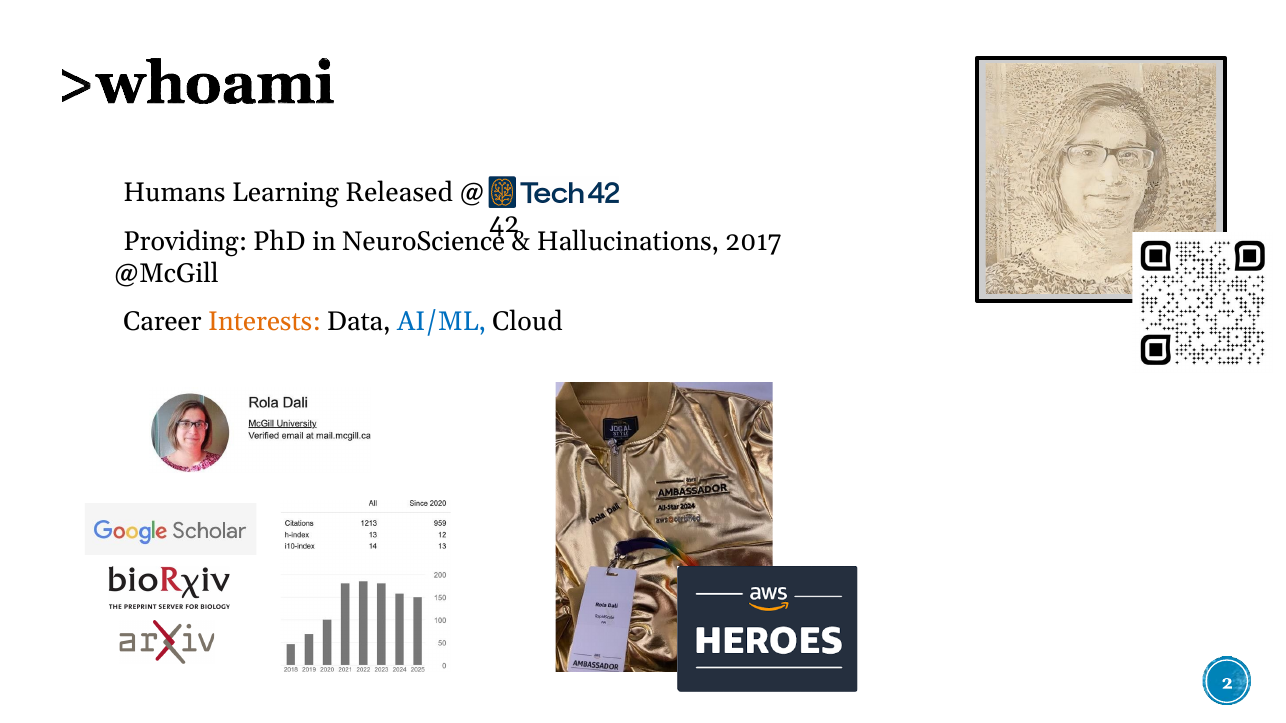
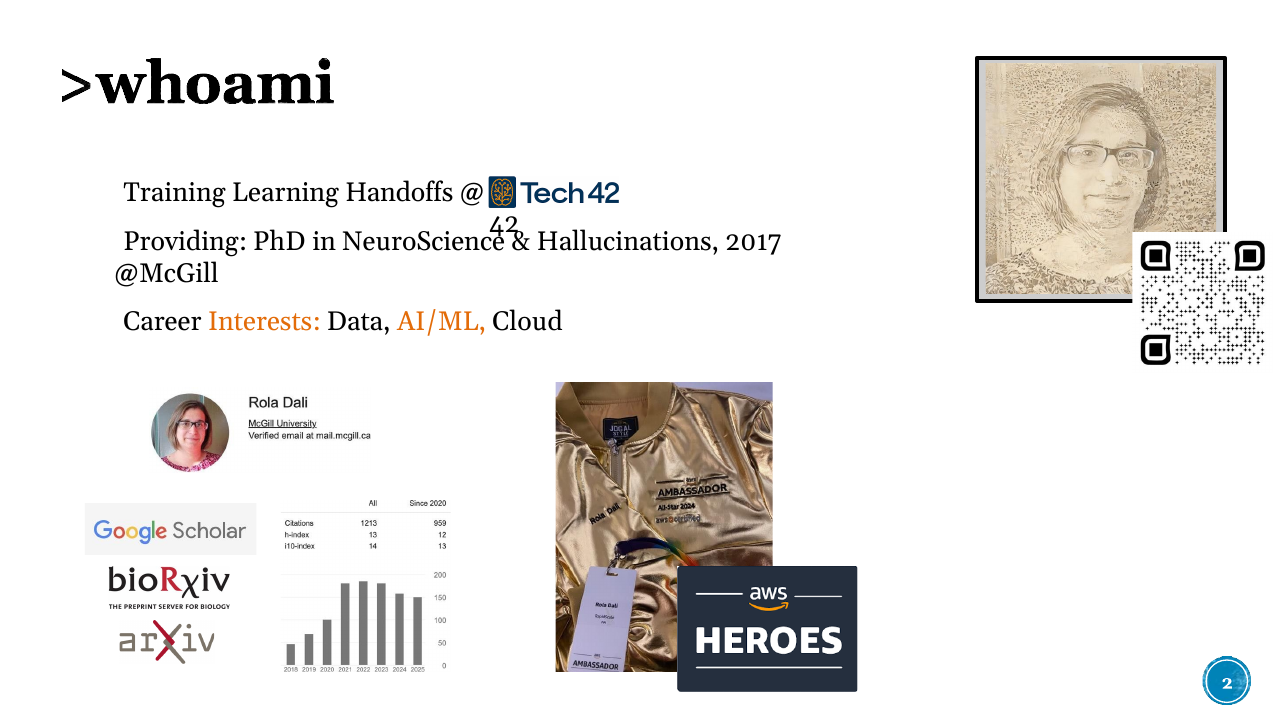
Humans: Humans -> Training
Released: Released -> Handoffs
AI/ML colour: blue -> orange
